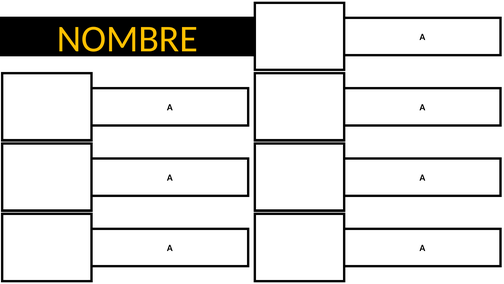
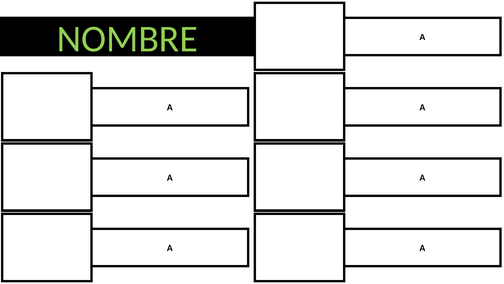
NOMBRE colour: yellow -> light green
